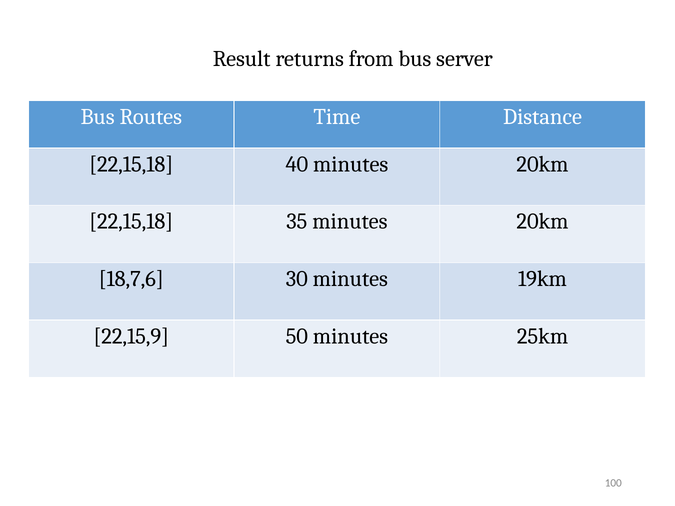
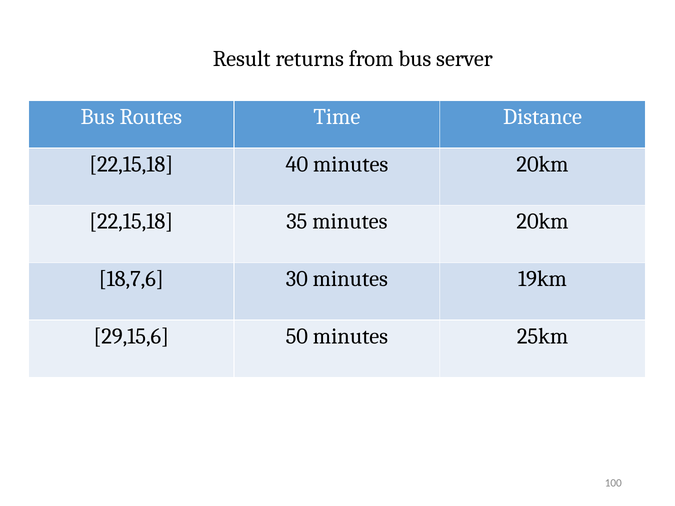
22,15,9: 22,15,9 -> 29,15,6
